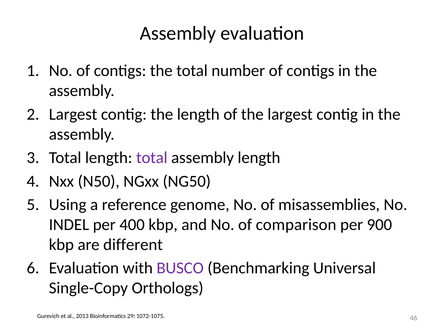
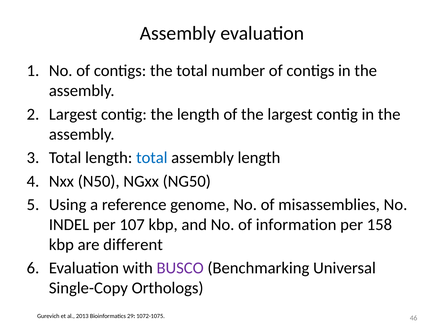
total at (152, 158) colour: purple -> blue
400: 400 -> 107
comparison: comparison -> information
900: 900 -> 158
